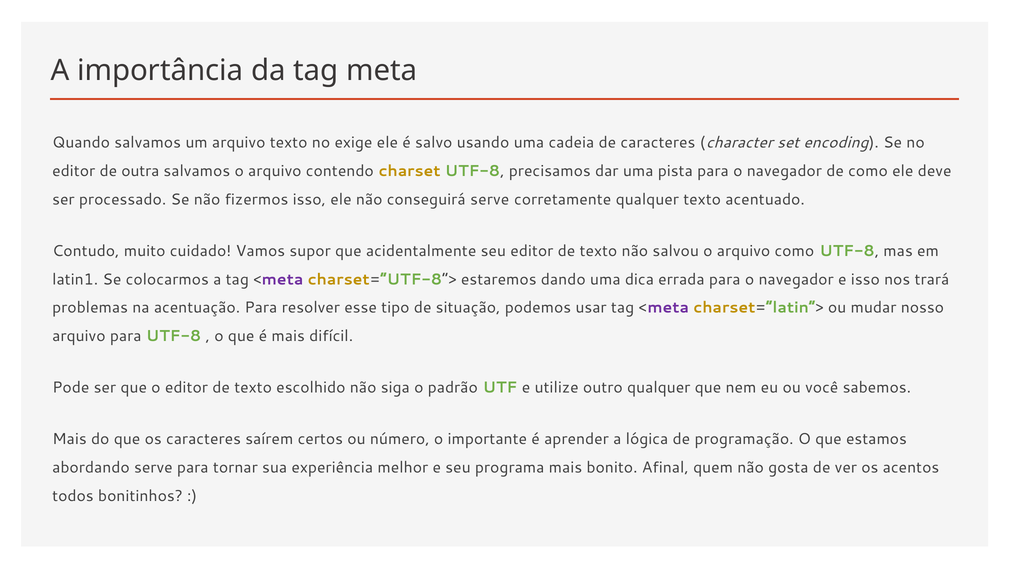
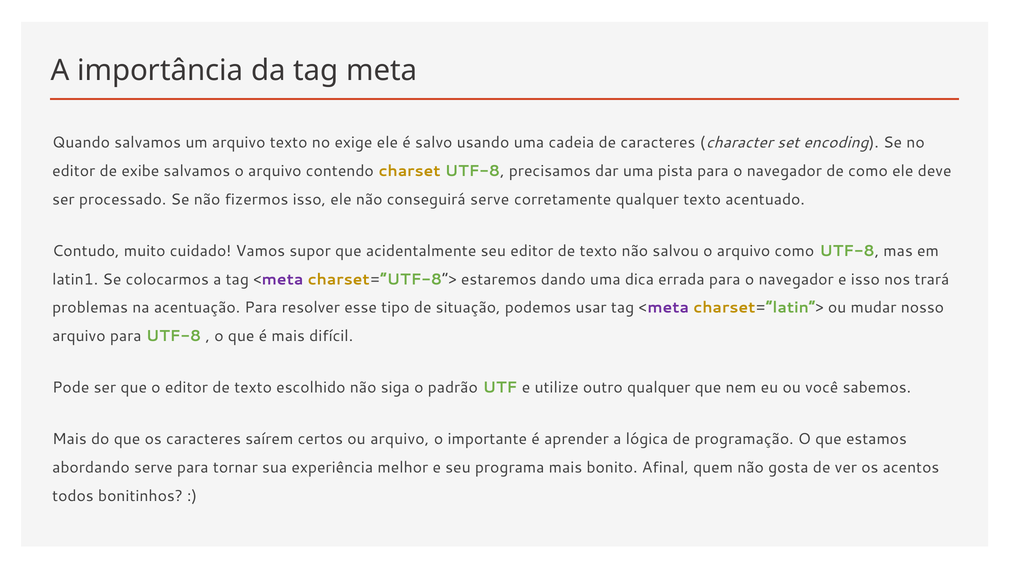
outra: outra -> exibe
ou número: número -> arquivo
